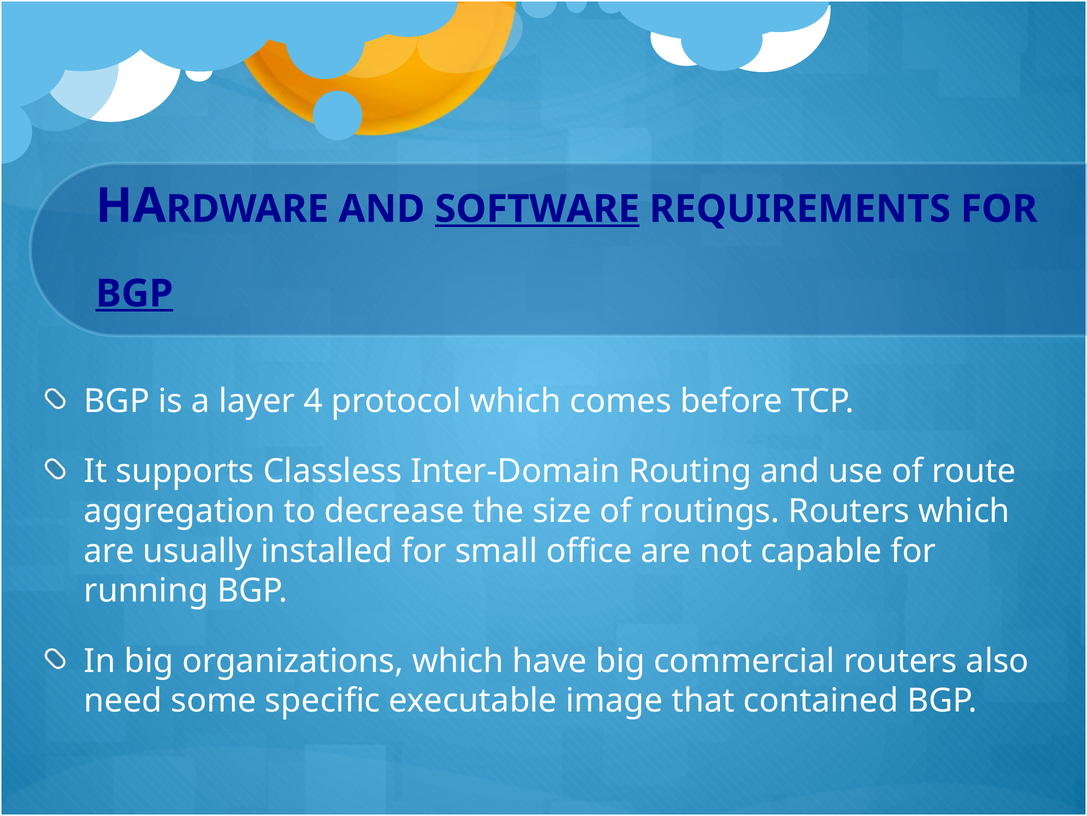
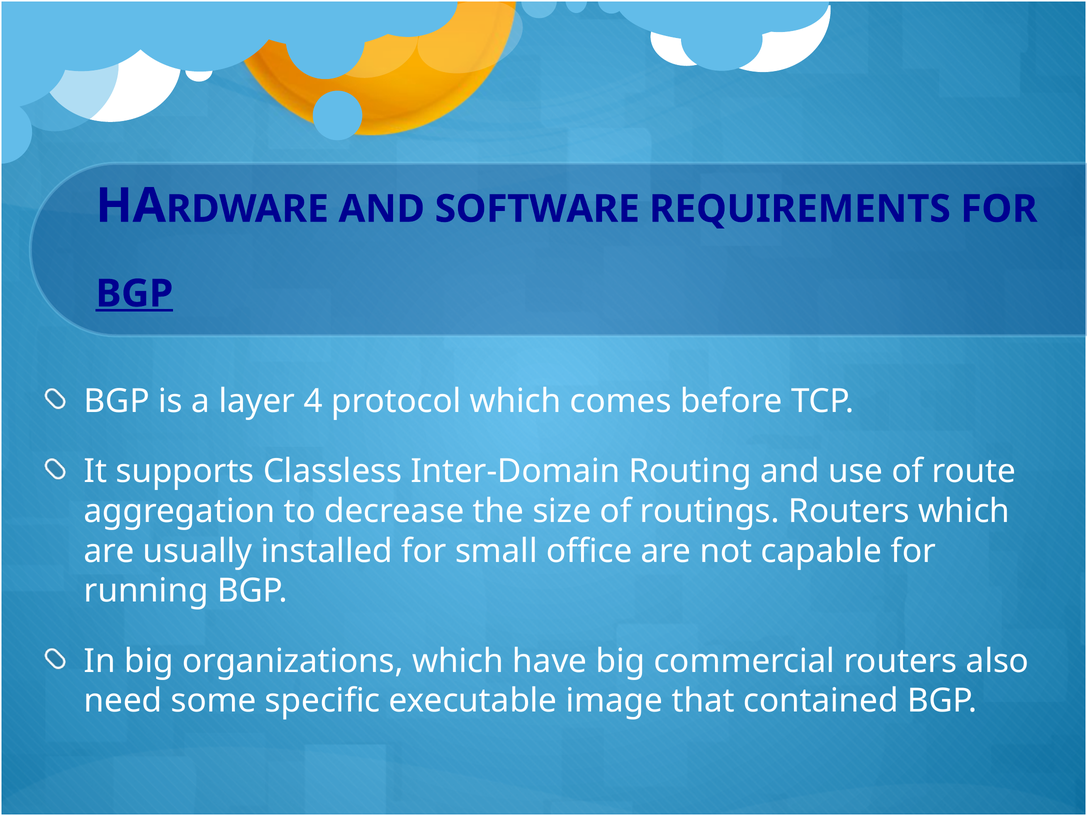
SOFTWARE underline: present -> none
